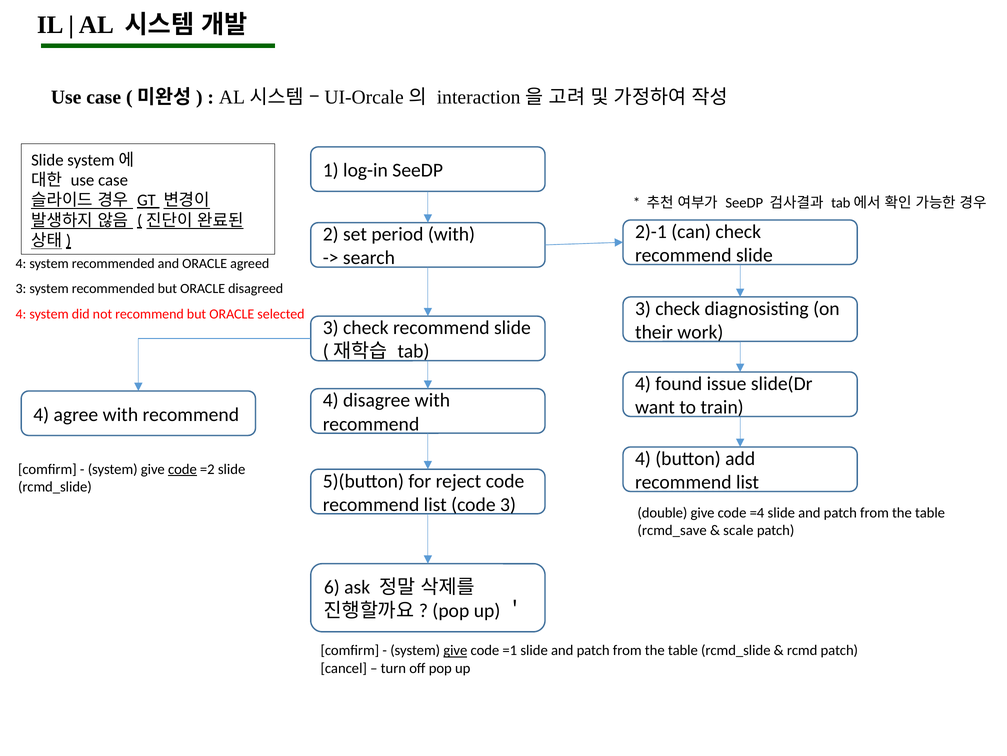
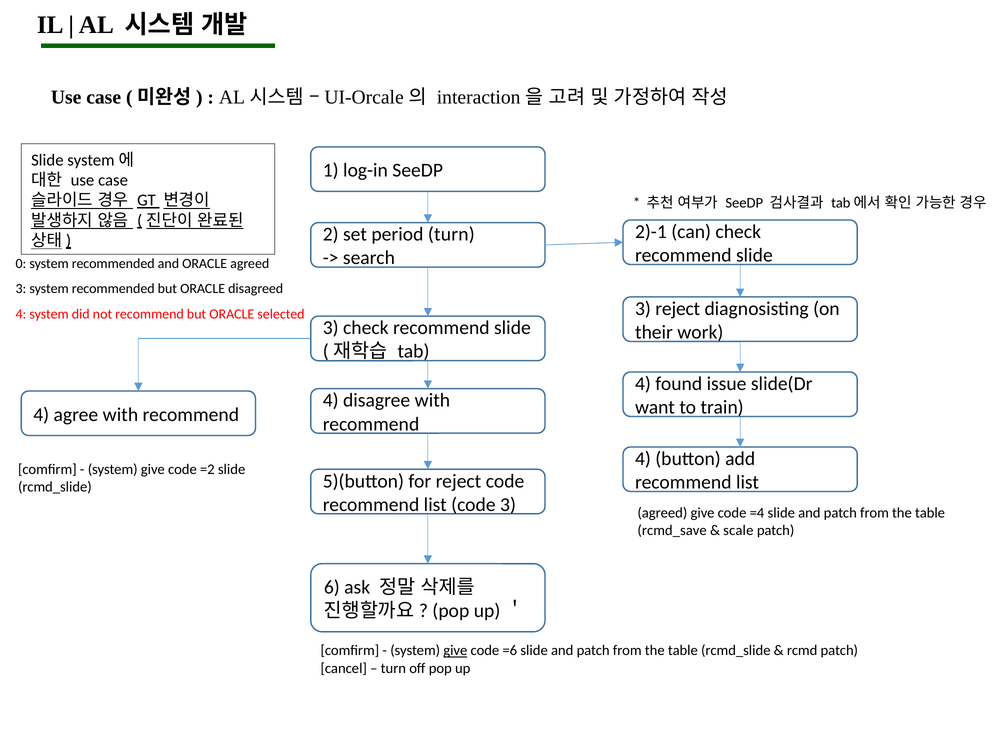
period with: with -> turn
4 at (21, 263): 4 -> 0
check at (678, 308): check -> reject
code at (182, 469) underline: present -> none
double at (662, 512): double -> agreed
=1: =1 -> =6
